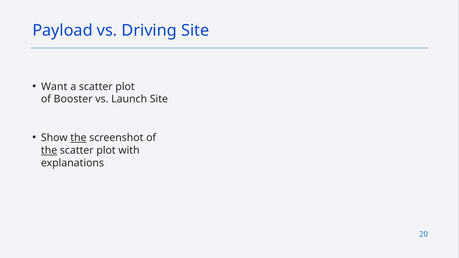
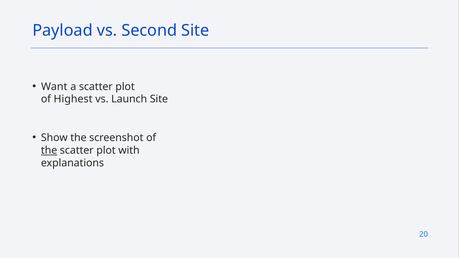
Driving: Driving -> Second
Booster: Booster -> Highest
the at (78, 138) underline: present -> none
